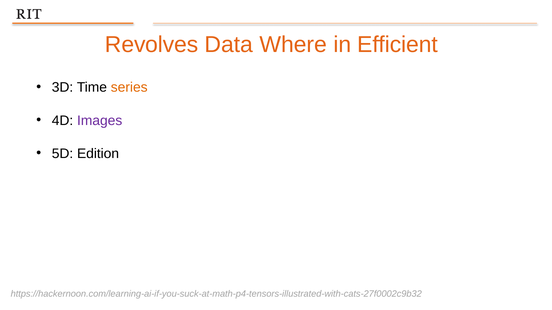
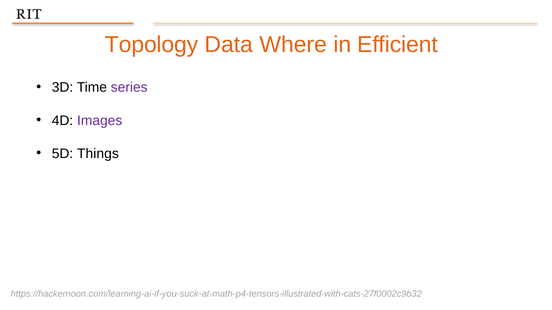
Revolves: Revolves -> Topology
series colour: orange -> purple
Edition: Edition -> Things
